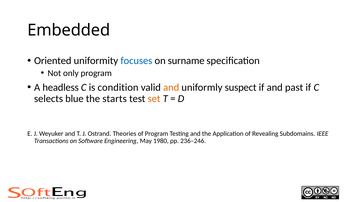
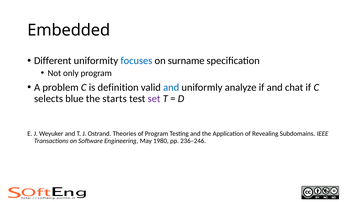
Oriented: Oriented -> Different
headless: headless -> problem
condition: condition -> definition
and at (171, 87) colour: orange -> blue
suspect: suspect -> analyze
past: past -> chat
set colour: orange -> purple
